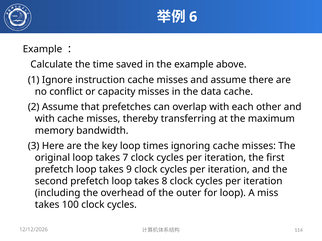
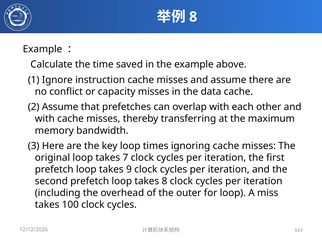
6 at (193, 17): 6 -> 8
